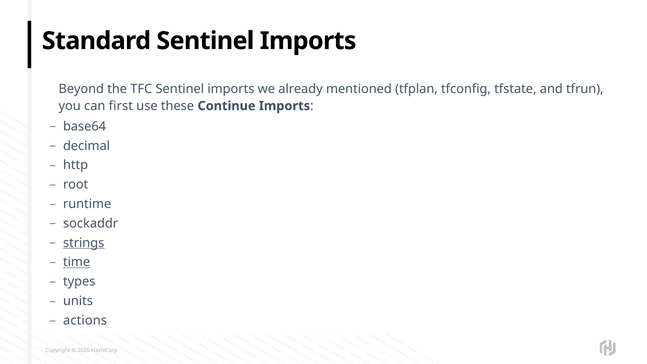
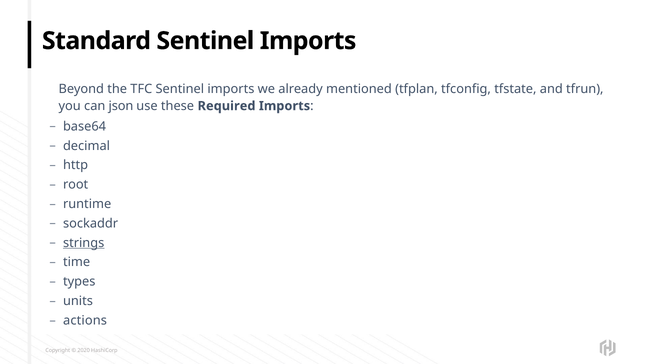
first: first -> json
Continue: Continue -> Required
time underline: present -> none
